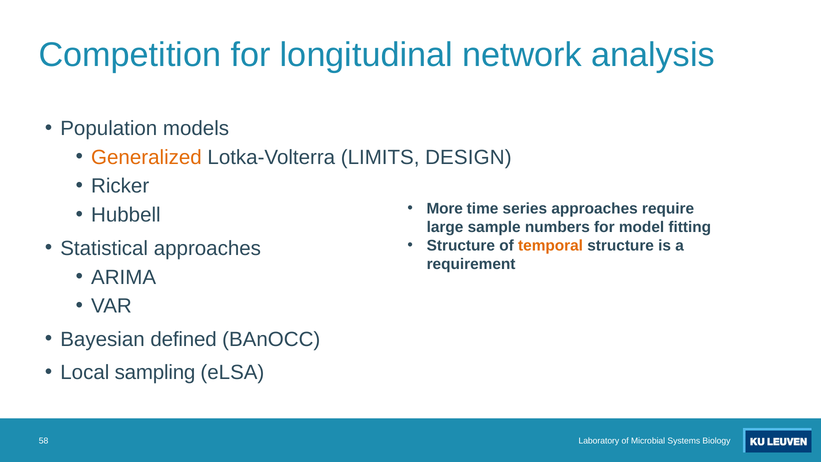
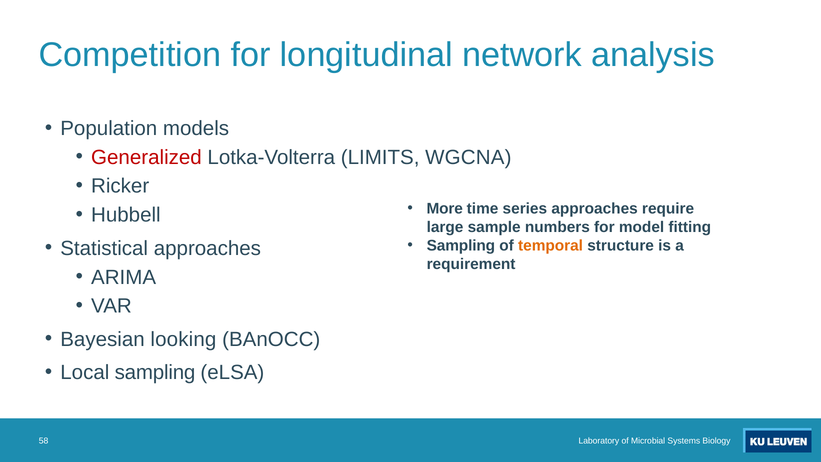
Generalized colour: orange -> red
DESIGN: DESIGN -> WGCNA
Structure at (461, 245): Structure -> Sampling
defined: defined -> looking
